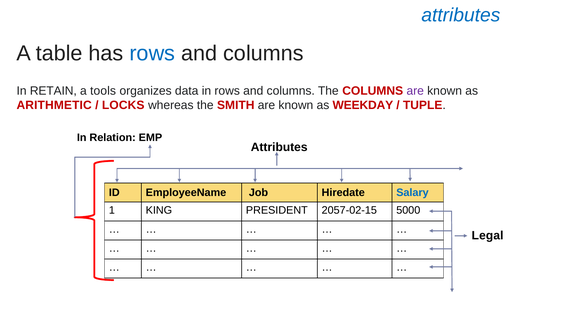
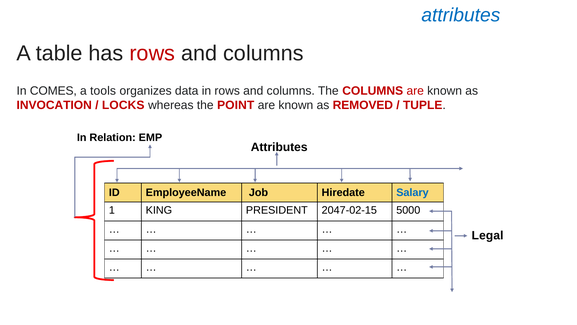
rows at (152, 53) colour: blue -> red
RETAIN: RETAIN -> COMES
are at (415, 91) colour: purple -> red
ARITHMETIC: ARITHMETIC -> INVOCATION
SMITH: SMITH -> POINT
WEEKDAY: WEEKDAY -> REMOVED
2057-02-15: 2057-02-15 -> 2047-02-15
